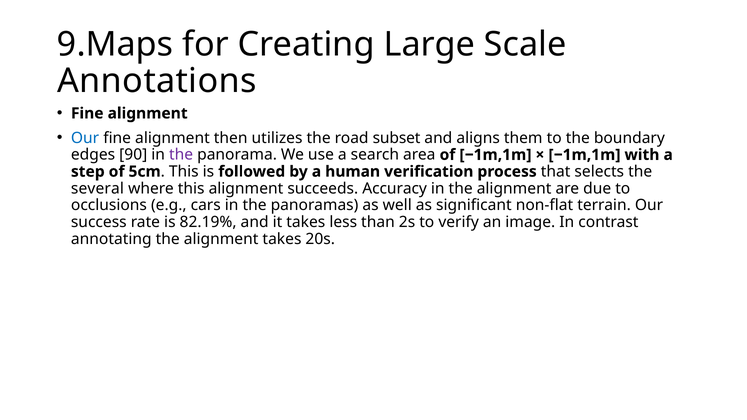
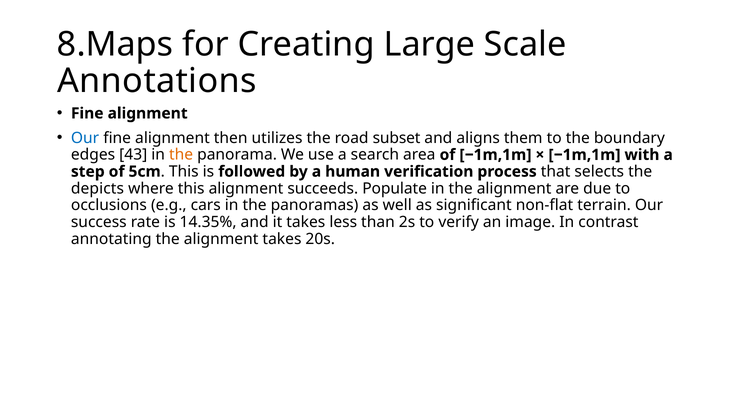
9.Maps: 9.Maps -> 8.Maps
90: 90 -> 43
the at (181, 155) colour: purple -> orange
several: several -> depicts
Accuracy: Accuracy -> Populate
82.19%: 82.19% -> 14.35%
